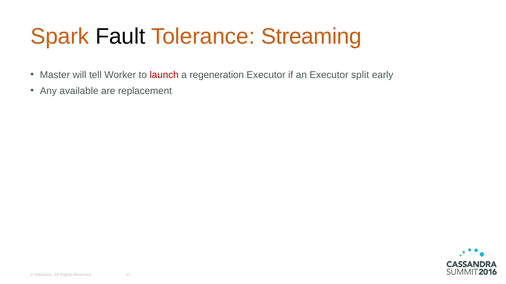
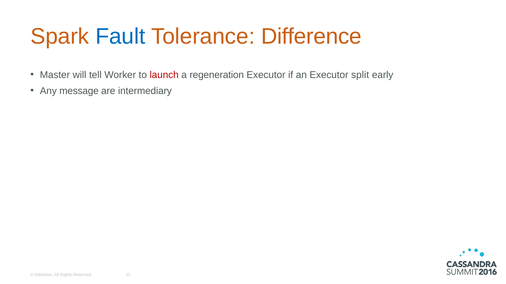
Fault colour: black -> blue
Streaming: Streaming -> Difference
available: available -> message
replacement: replacement -> intermediary
